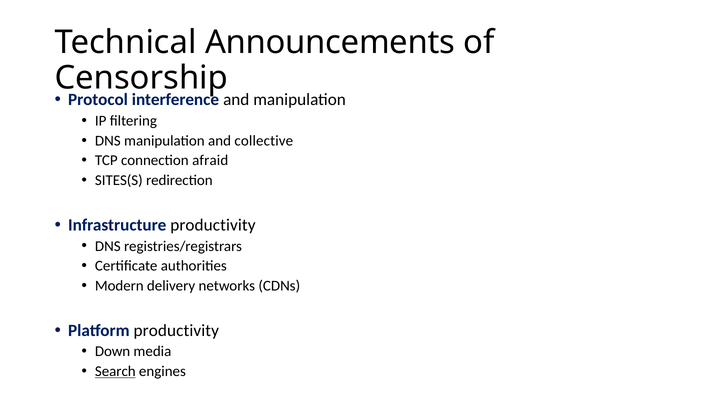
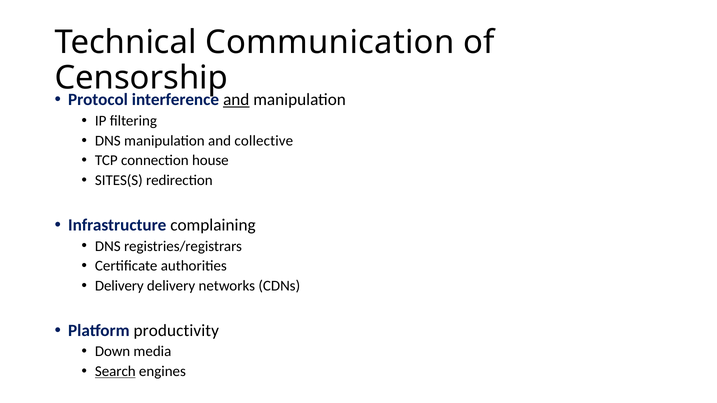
Announcements: Announcements -> Communication
and at (236, 100) underline: none -> present
afraid: afraid -> house
Infrastructure productivity: productivity -> complaining
Modern at (119, 286): Modern -> Delivery
